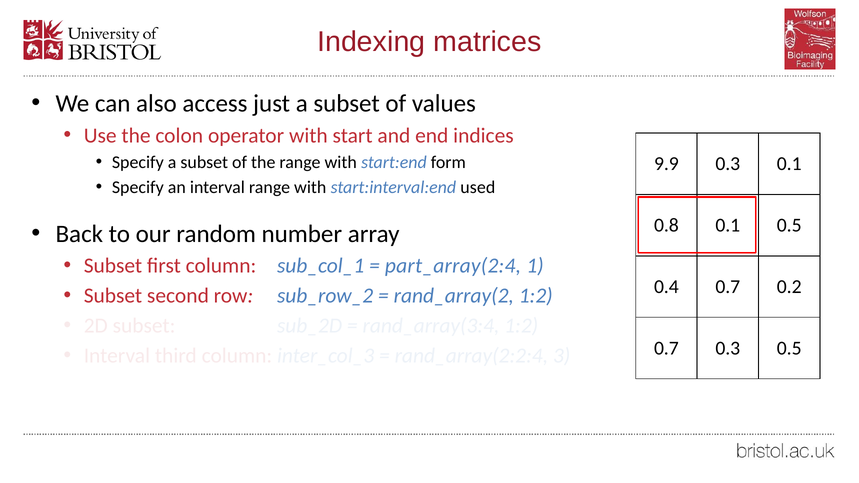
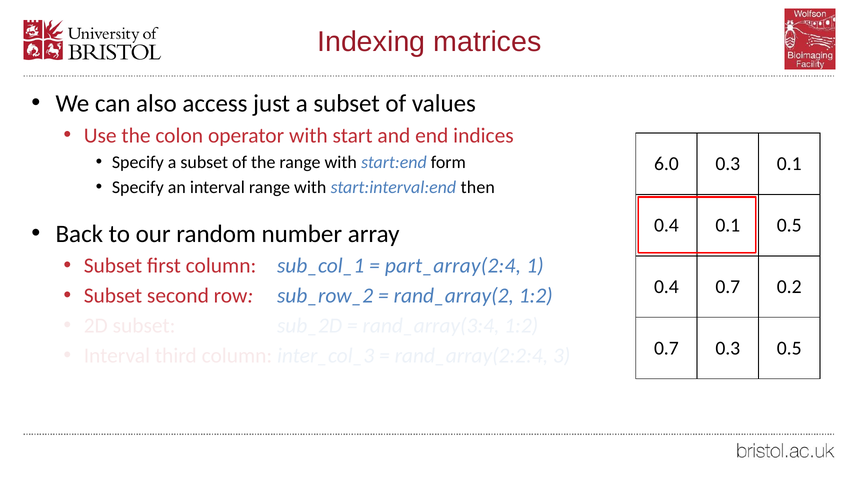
9.9: 9.9 -> 6.0
used: used -> then
0.8 at (666, 225): 0.8 -> 0.4
